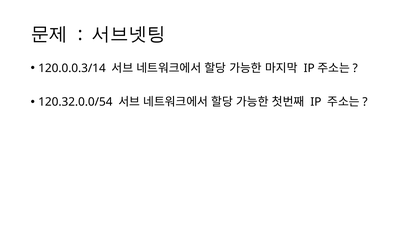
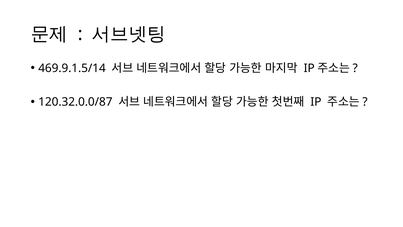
120.0.0.3/14: 120.0.0.3/14 -> 469.9.1.5/14
120.32.0.0/54: 120.32.0.0/54 -> 120.32.0.0/87
